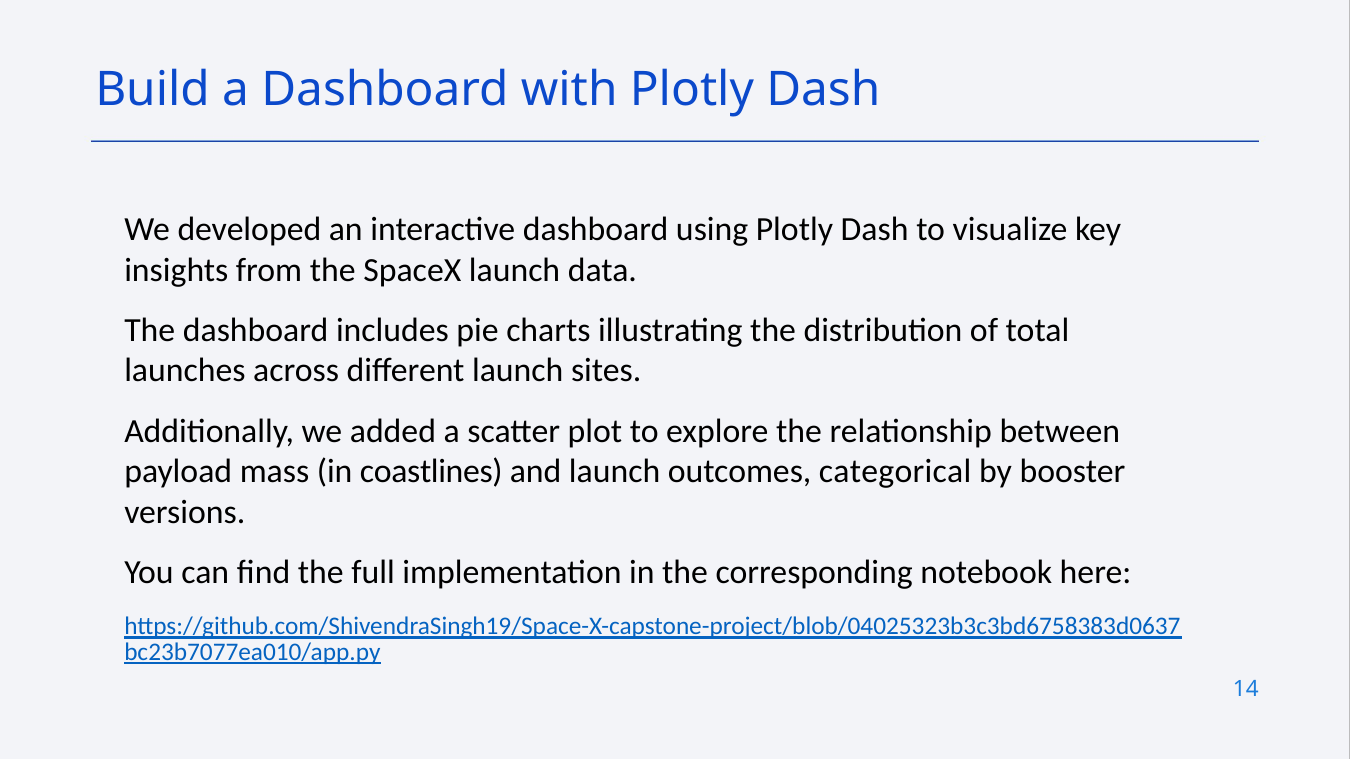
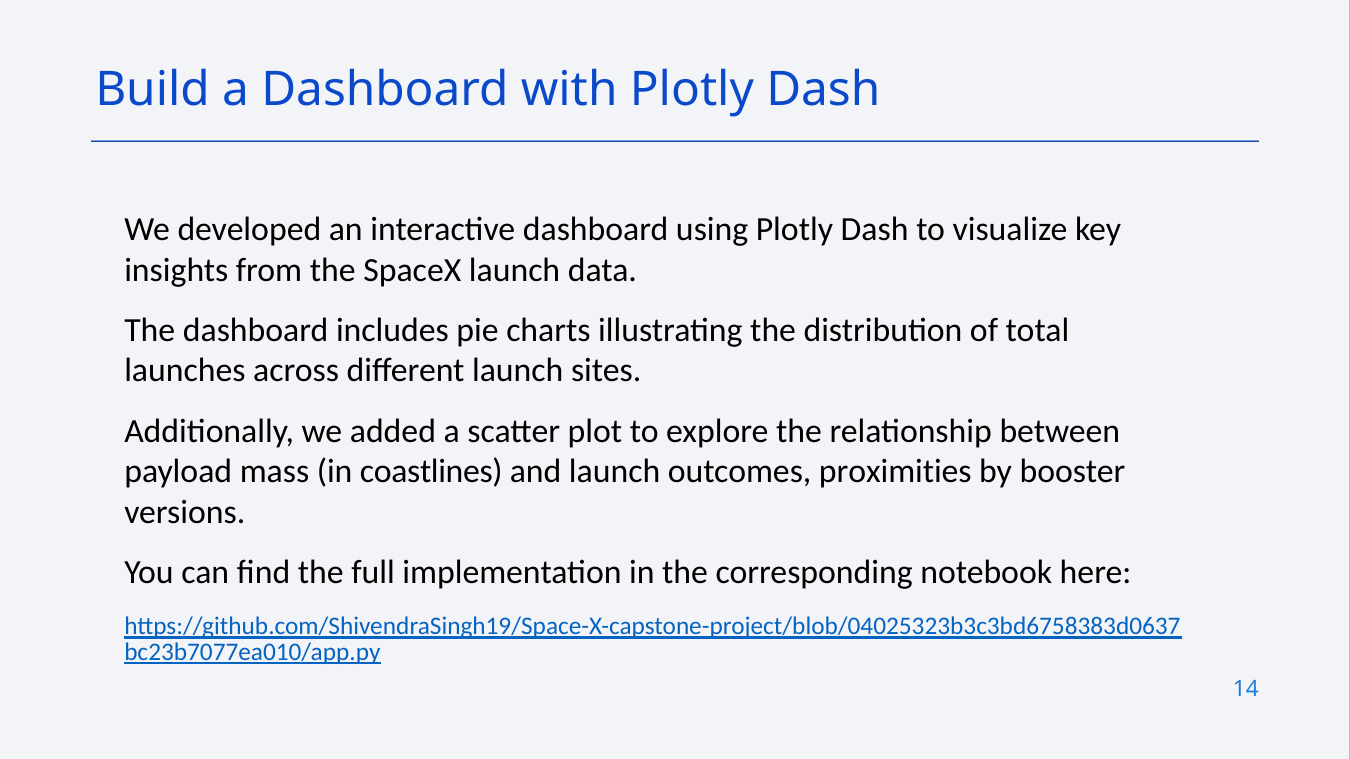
categorical: categorical -> proximities
